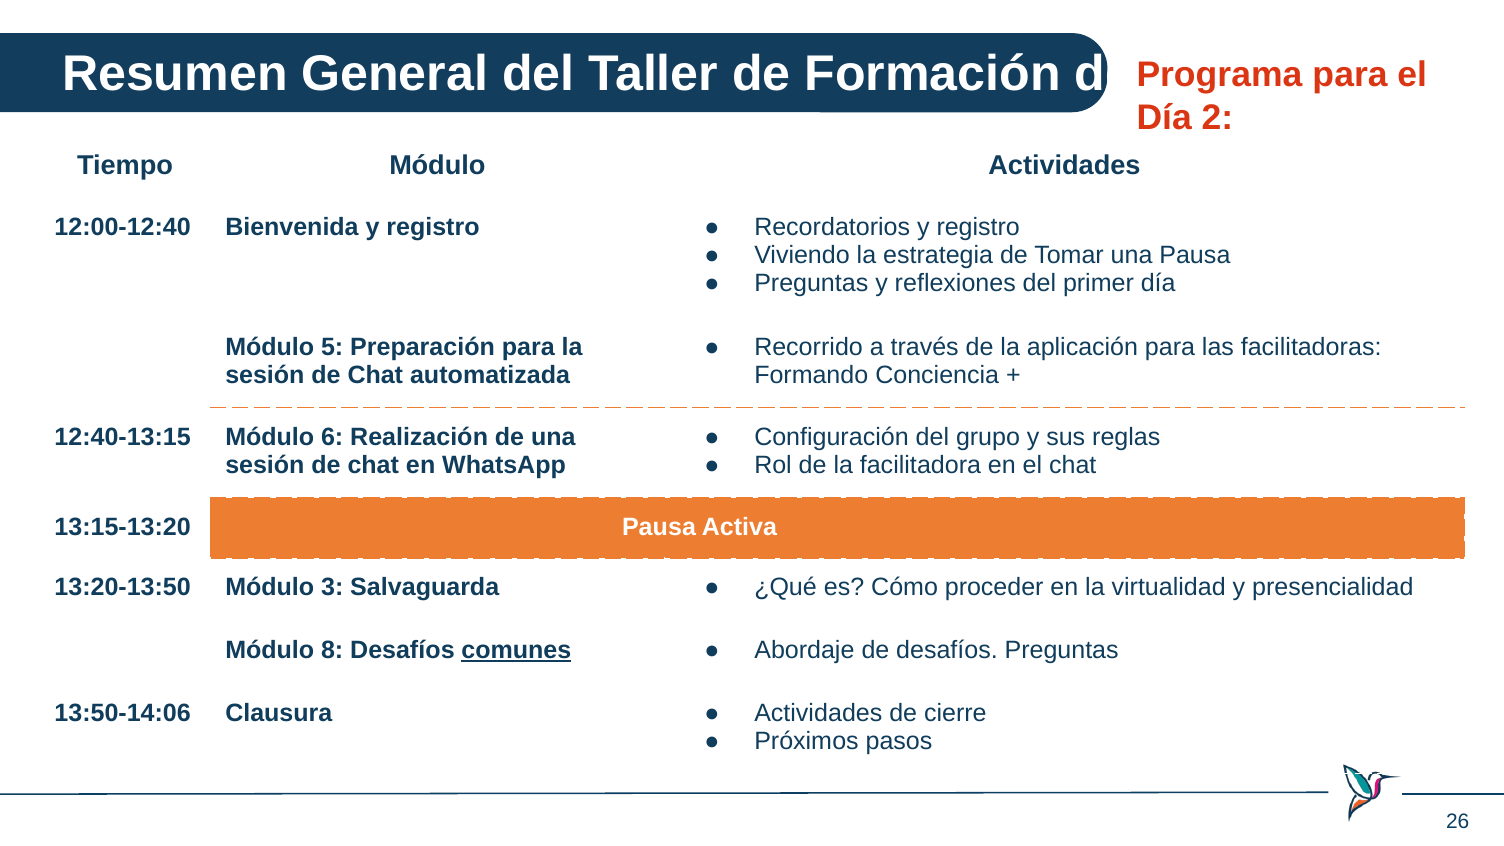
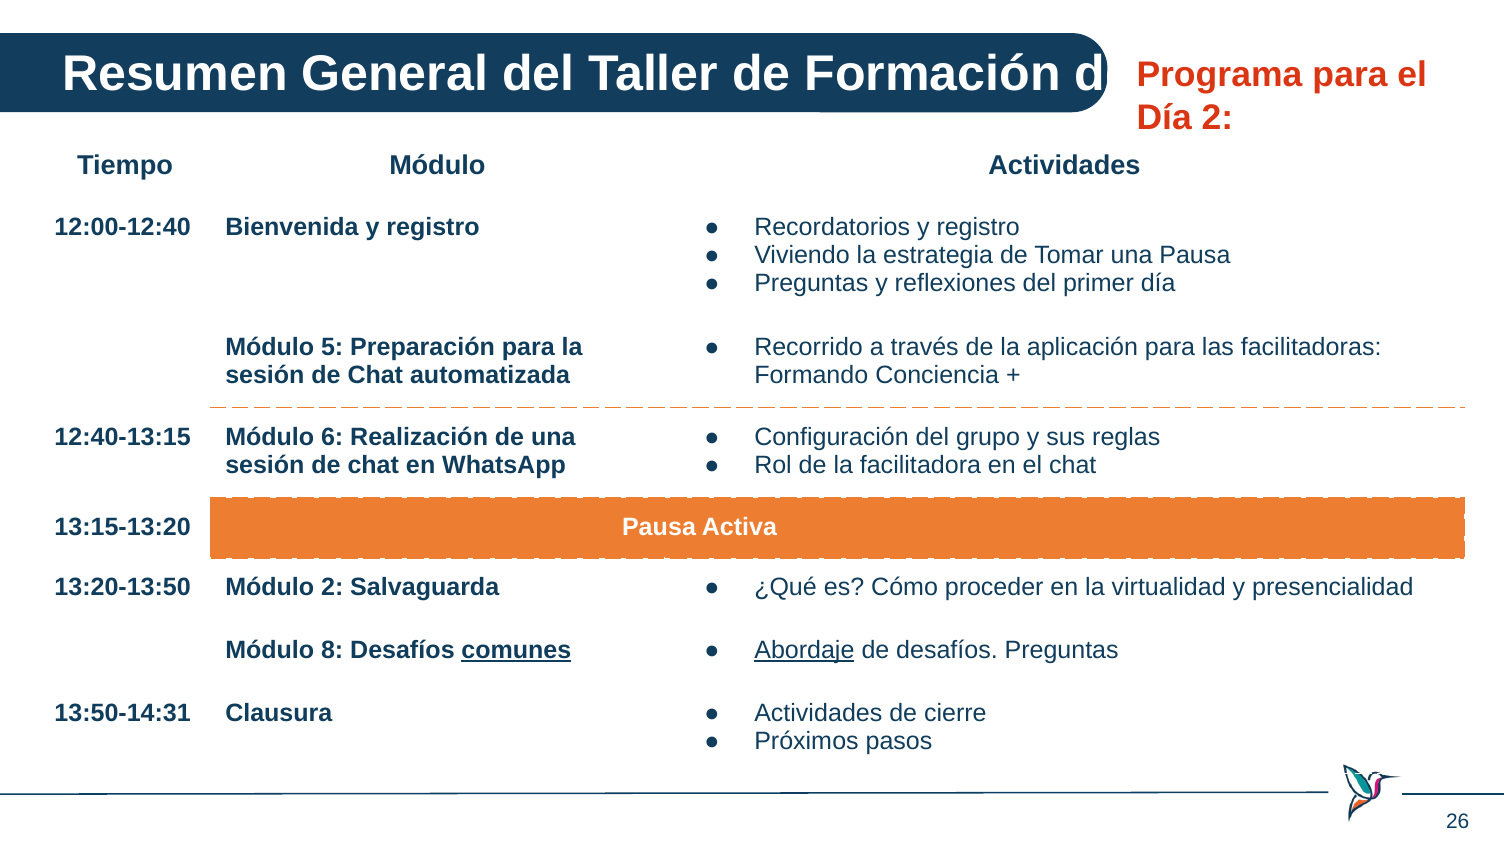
Módulo 3: 3 -> 2
Abordaje underline: none -> present
13:50-14:06: 13:50-14:06 -> 13:50-14:31
